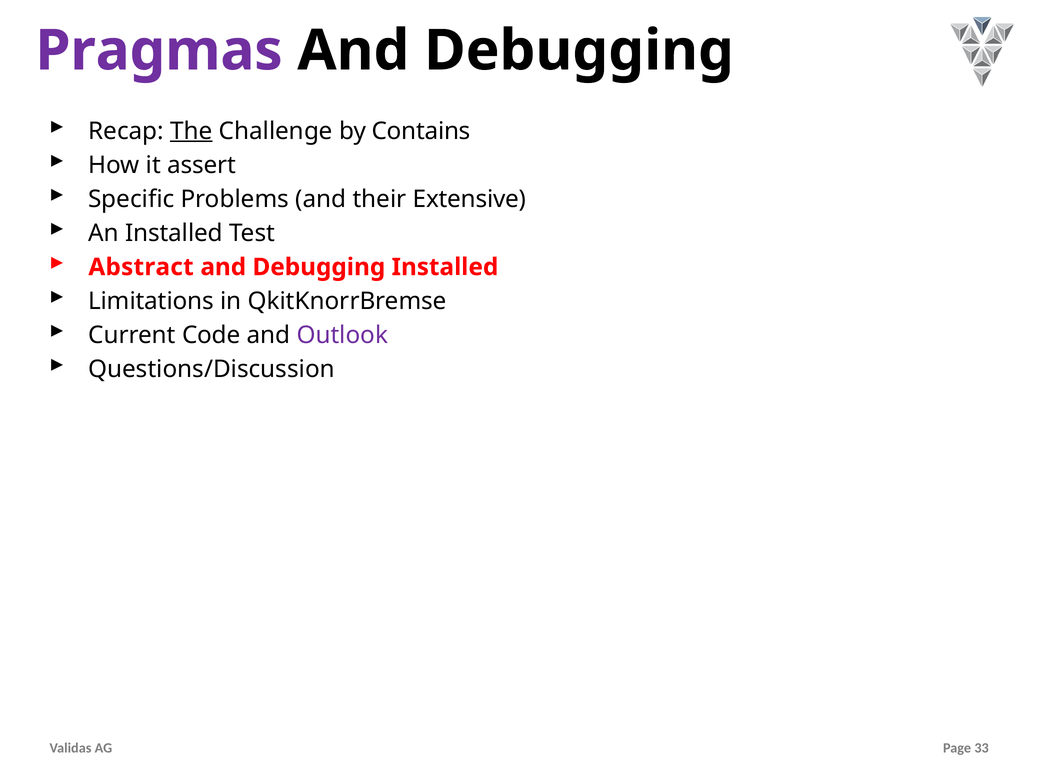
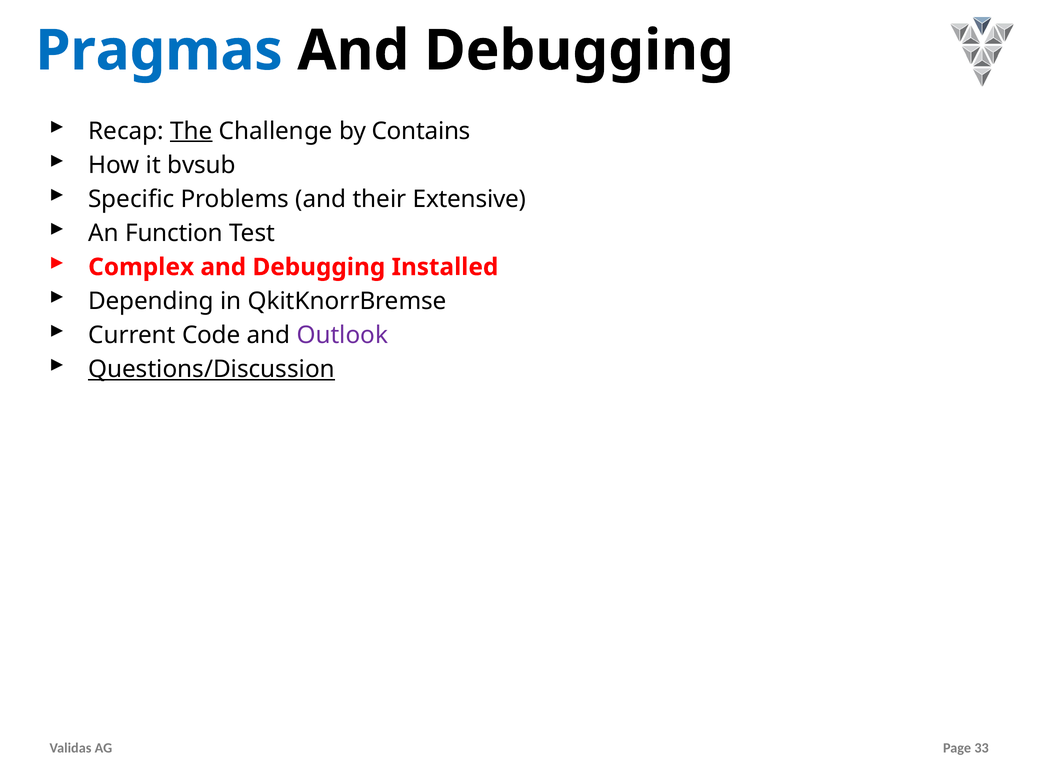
Pragmas colour: purple -> blue
assert: assert -> bvsub
An Installed: Installed -> Function
Abstract: Abstract -> Complex
Limitations: Limitations -> Depending
Questions/Discussion underline: none -> present
